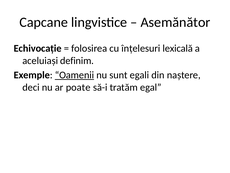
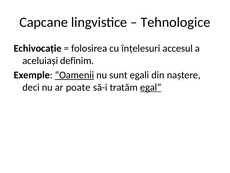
Asemănător: Asemănător -> Tehnologice
lexicală: lexicală -> accesul
egal underline: none -> present
